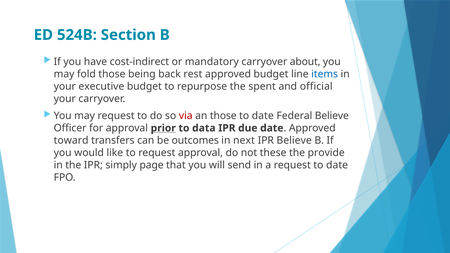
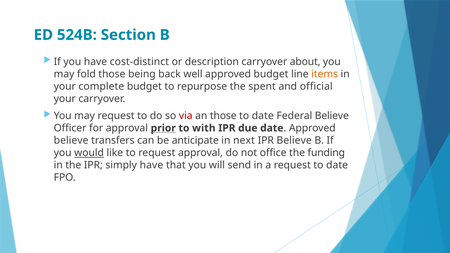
cost-indirect: cost-indirect -> cost-distinct
mandatory: mandatory -> description
rest: rest -> well
items colour: blue -> orange
executive: executive -> complete
data: data -> with
toward at (71, 141): toward -> believe
outcomes: outcomes -> anticipate
would underline: none -> present
these: these -> office
provide: provide -> funding
simply page: page -> have
